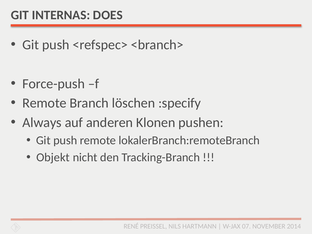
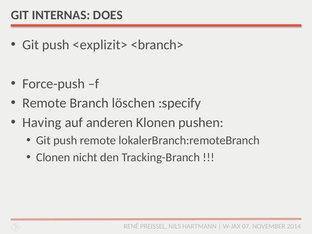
<refspec>: <refspec> -> <explizit>
Always: Always -> Having
Objekt: Objekt -> Clonen
